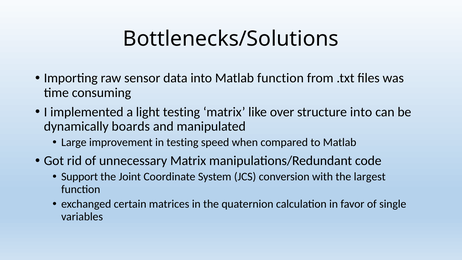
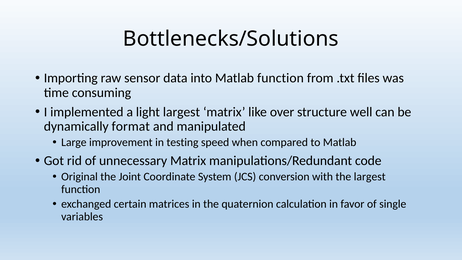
light testing: testing -> largest
structure into: into -> well
boards: boards -> format
Support: Support -> Original
